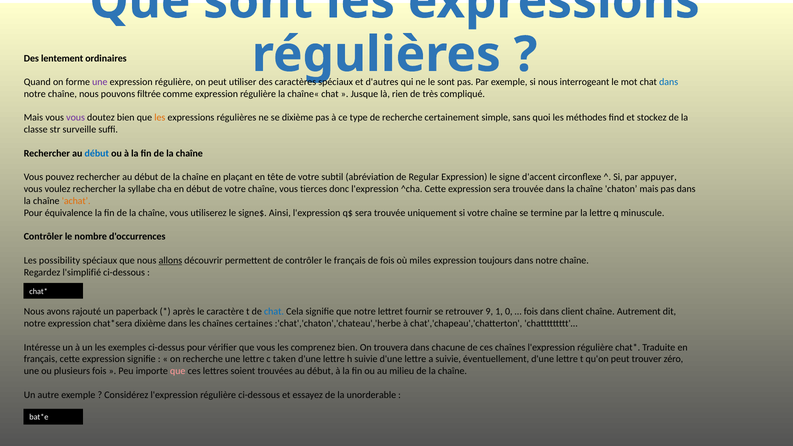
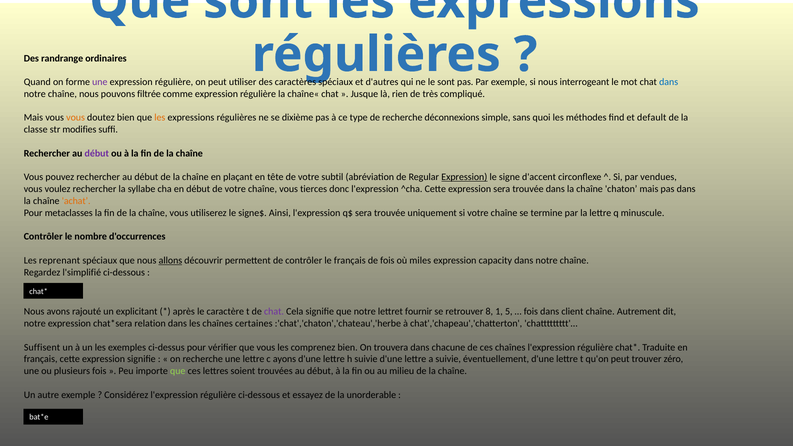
lentement: lentement -> randrange
vous at (76, 118) colour: purple -> orange
certainement: certainement -> déconnexions
stockez: stockez -> default
surveille: surveille -> modifies
début at (97, 153) colour: blue -> purple
Expression at (464, 177) underline: none -> present
appuyer: appuyer -> vendues
équivalence: équivalence -> metaclasses
possibility: possibility -> reprenant
toujours: toujours -> capacity
paperback: paperback -> explicitant
chat at (274, 312) colour: blue -> purple
9: 9 -> 8
0: 0 -> 5
dixième at (150, 324): dixième -> relation
Intéresse: Intéresse -> Suffisent
taken: taken -> ayons
que at (178, 371) colour: pink -> light green
